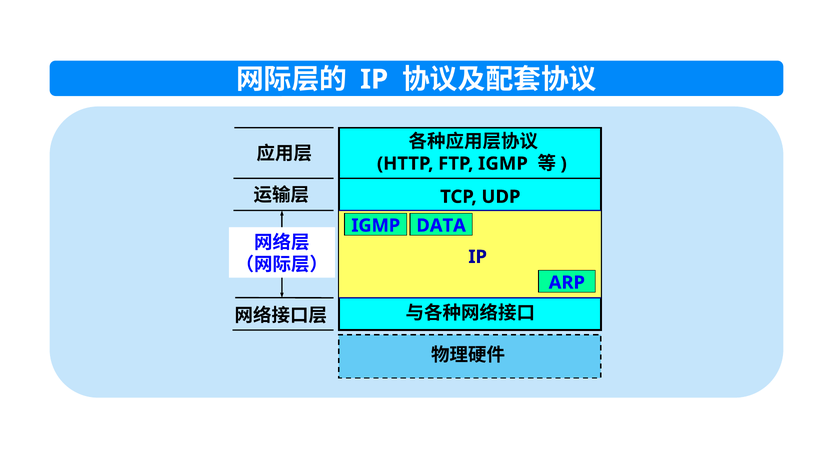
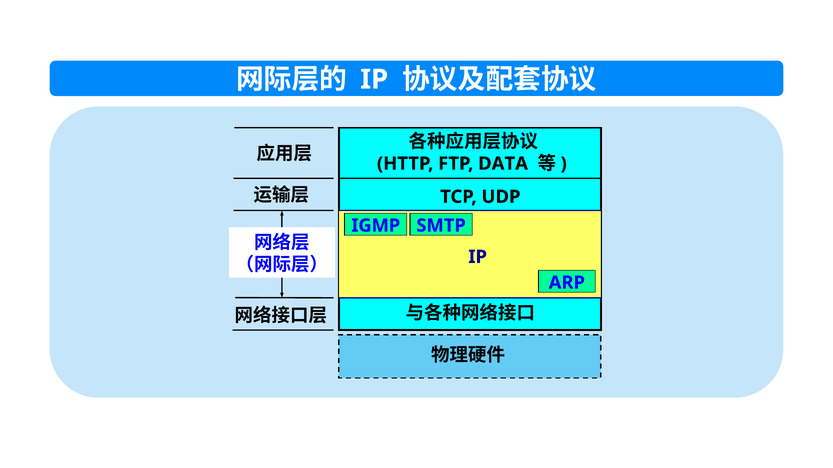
FTP IGMP: IGMP -> DATA
DATA: DATA -> SMTP
